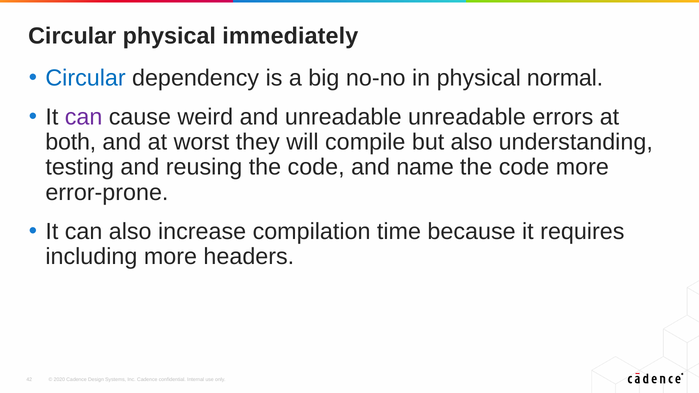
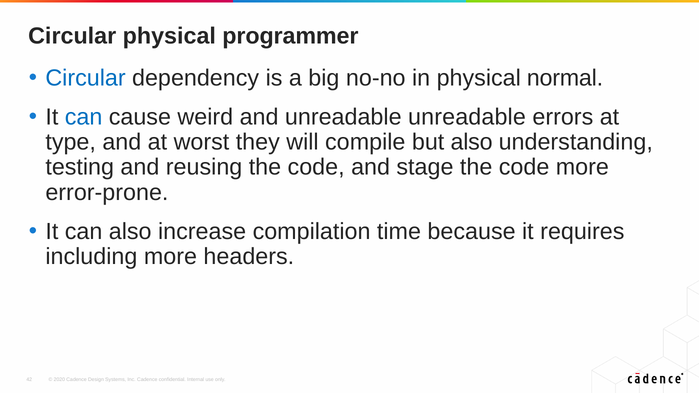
immediately: immediately -> programmer
can at (84, 117) colour: purple -> blue
both: both -> type
name: name -> stage
